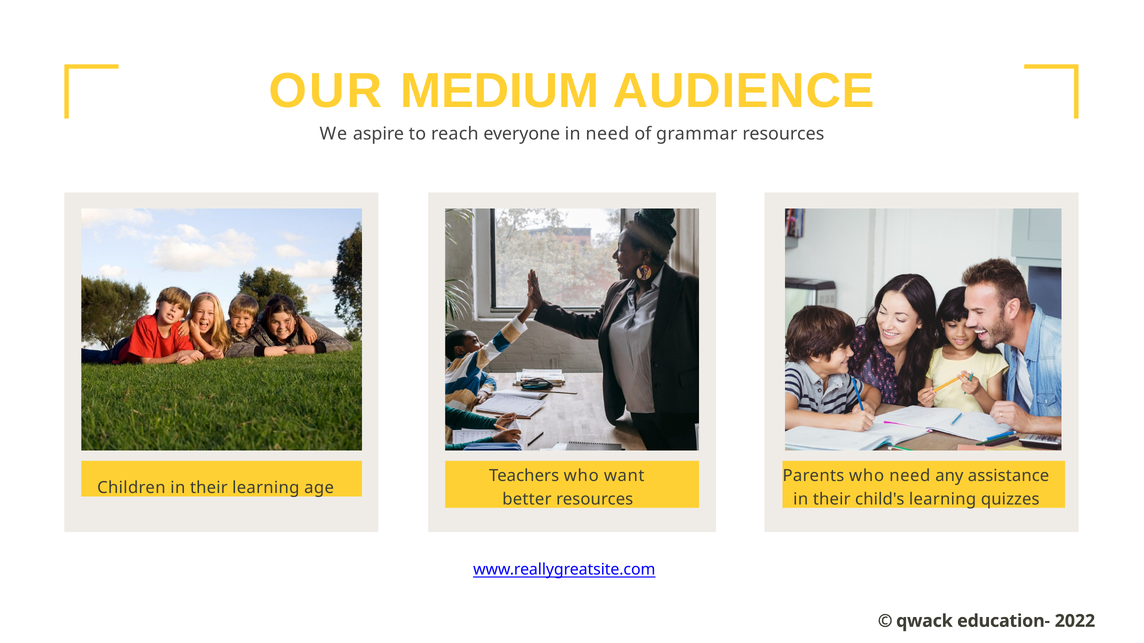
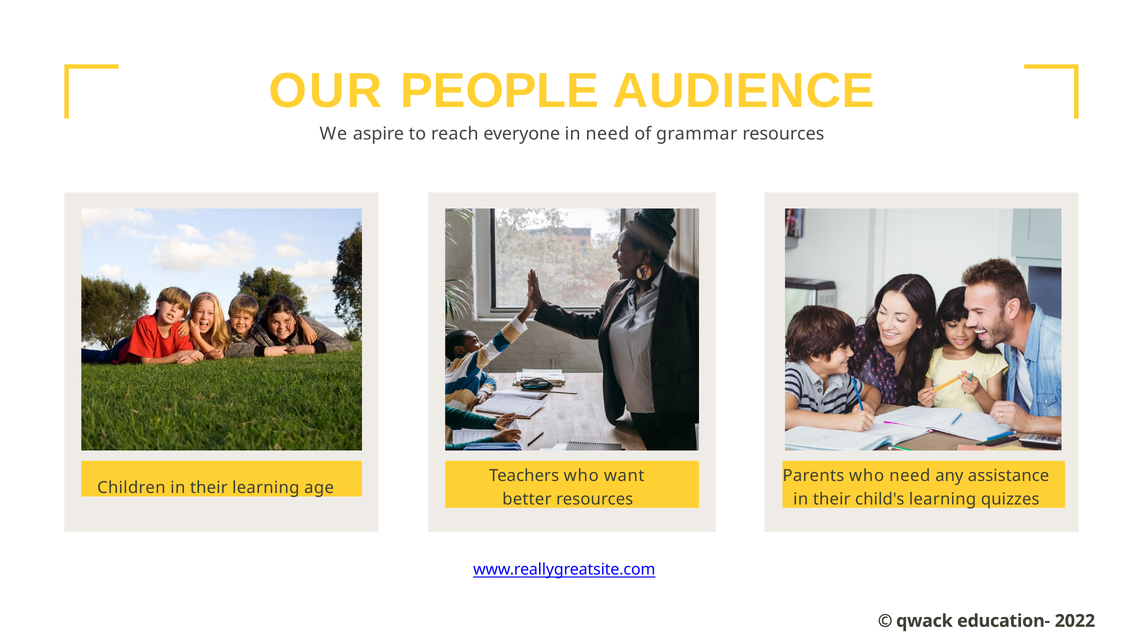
MEDIUM: MEDIUM -> PEOPLE
